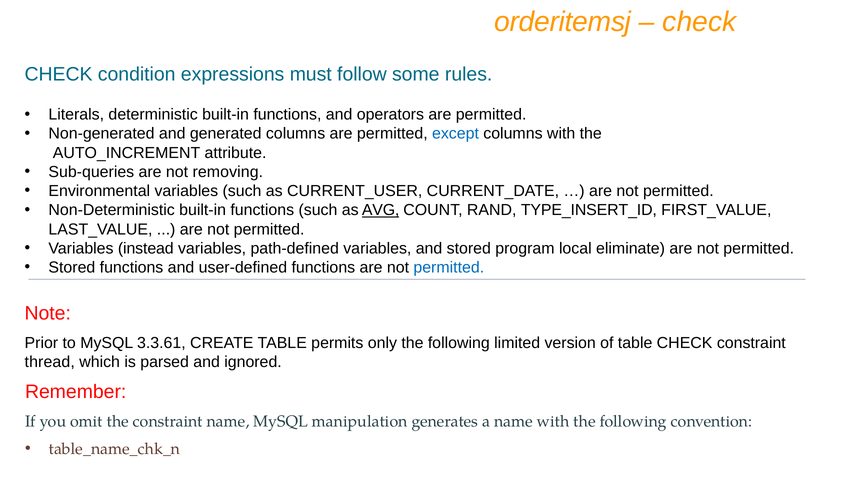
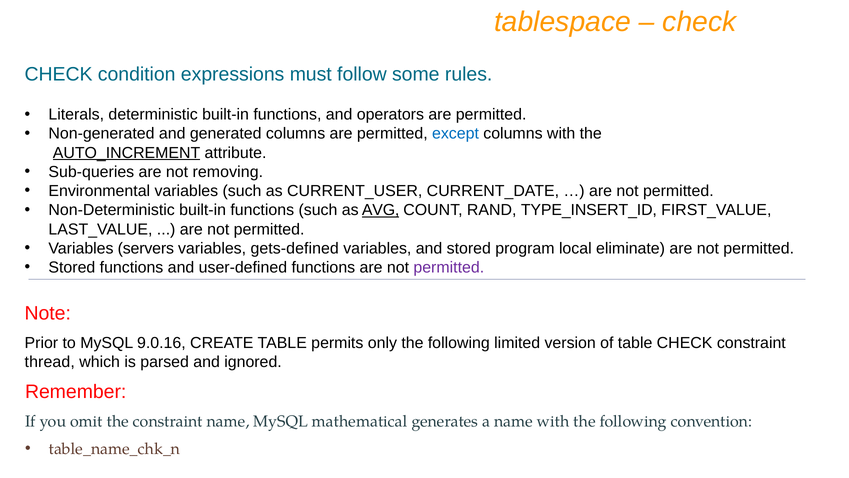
orderitemsj: orderitemsj -> tablespace
AUTO_INCREMENT underline: none -> present
instead: instead -> servers
path-defined: path-defined -> gets-defined
permitted at (449, 267) colour: blue -> purple
3.3.61: 3.3.61 -> 9.0.16
manipulation: manipulation -> mathematical
